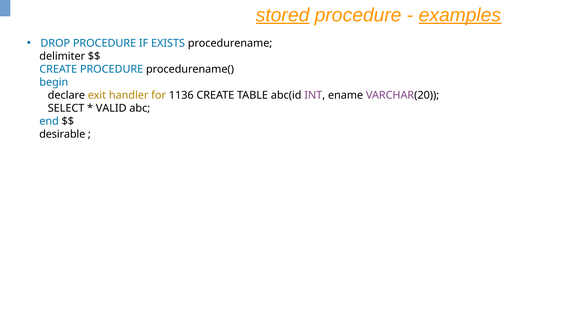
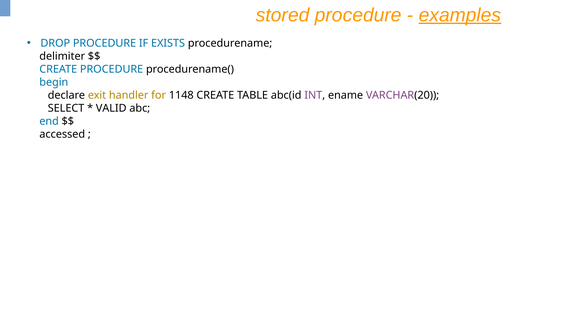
stored underline: present -> none
1136: 1136 -> 1148
desirable: desirable -> accessed
